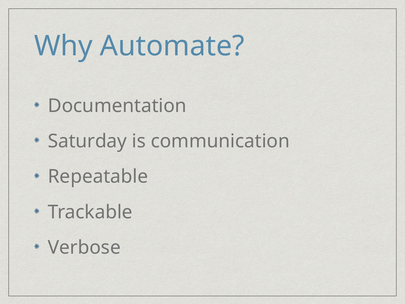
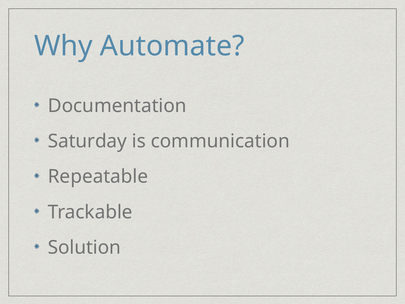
Verbose: Verbose -> Solution
